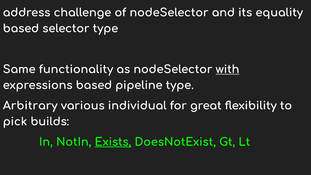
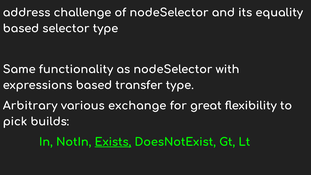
with underline: present -> none
pipeline: pipeline -> transfer
individual: individual -> exchange
